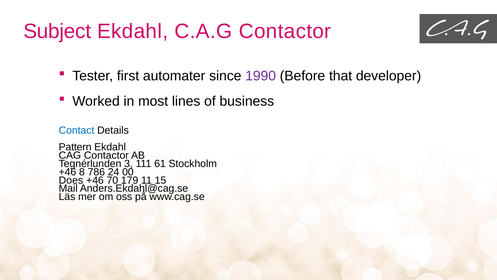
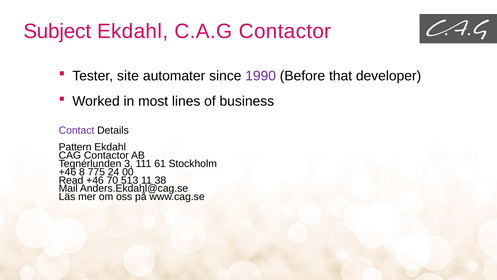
first: first -> site
Contact colour: blue -> purple
786: 786 -> 775
Does: Does -> Read
179: 179 -> 513
15: 15 -> 38
